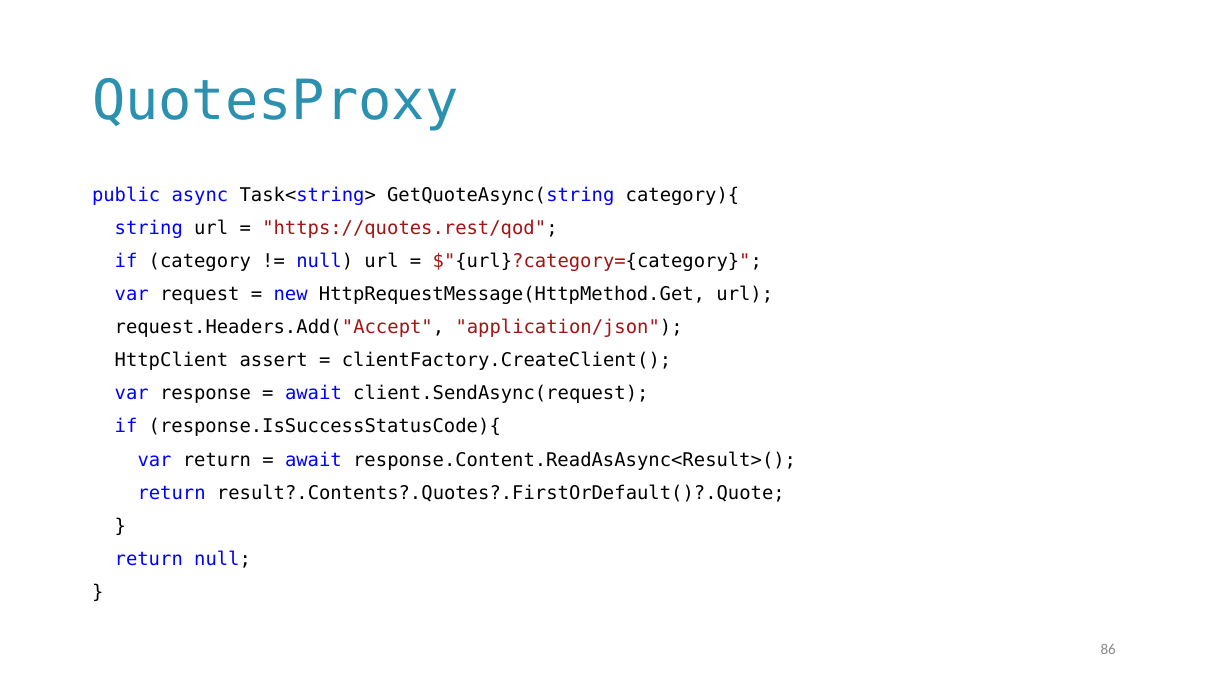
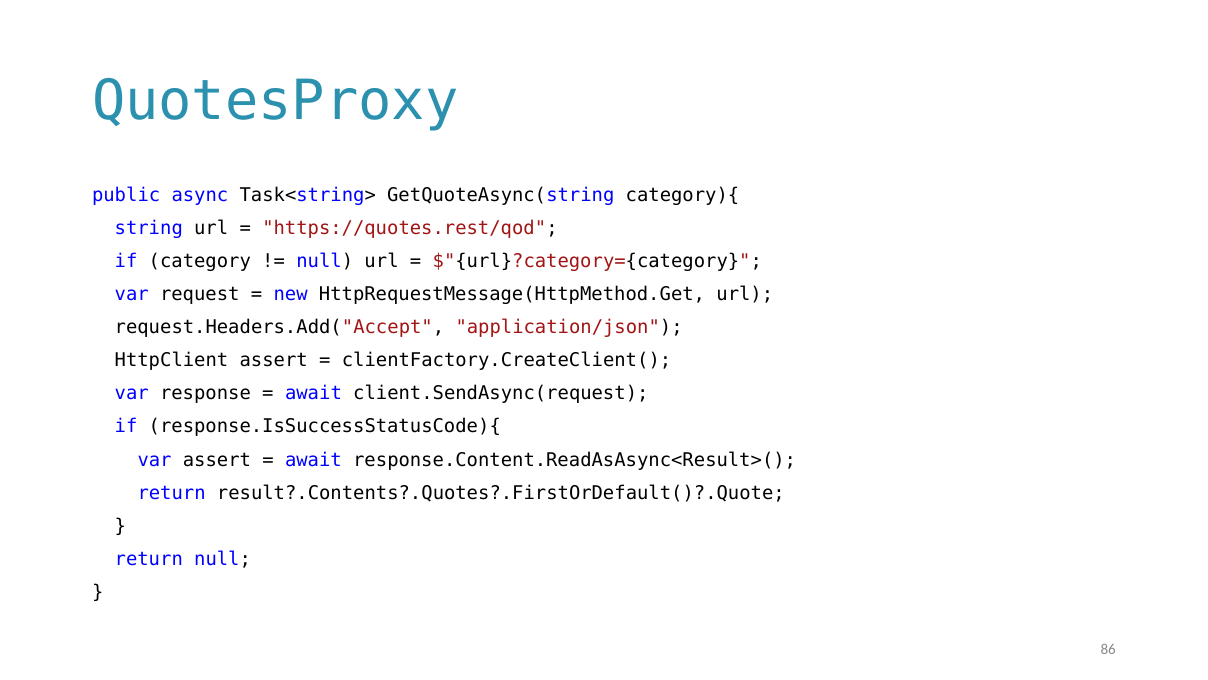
var return: return -> assert
